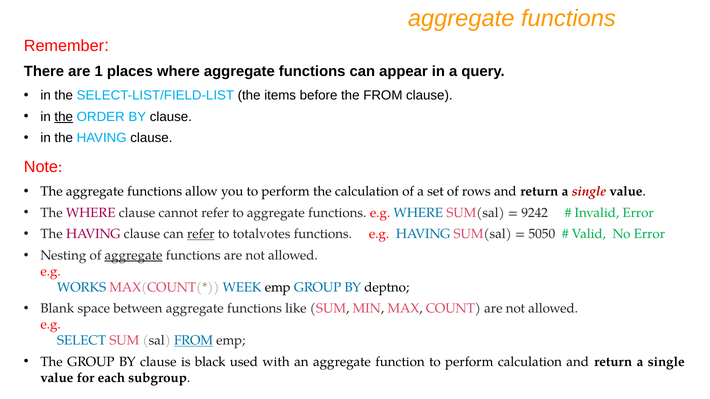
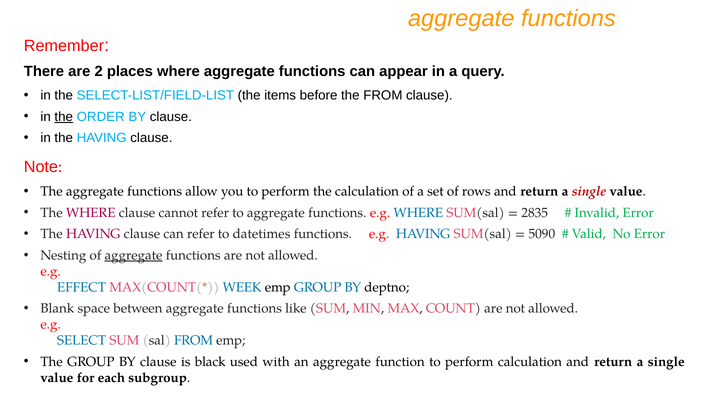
1: 1 -> 2
9242: 9242 -> 2835
refer at (201, 234) underline: present -> none
totalvotes: totalvotes -> datetimes
5050: 5050 -> 5090
WORKS: WORKS -> EFFECT
FROM at (194, 341) underline: present -> none
